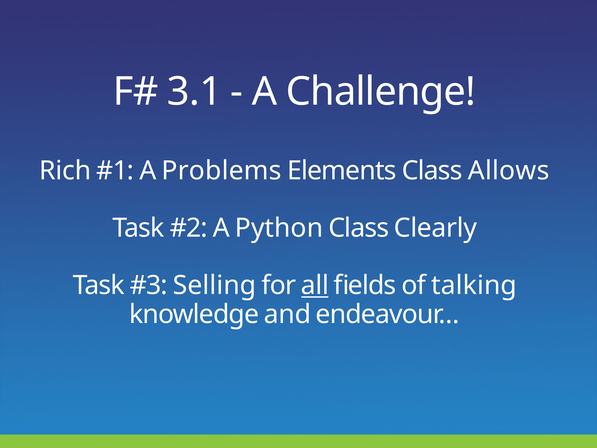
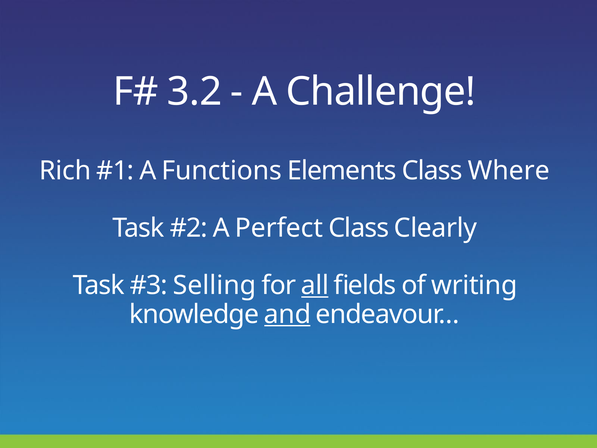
3.1: 3.1 -> 3.2
Problems: Problems -> Functions
Allows: Allows -> Where
Python: Python -> Perfect
talking: talking -> writing
and underline: none -> present
